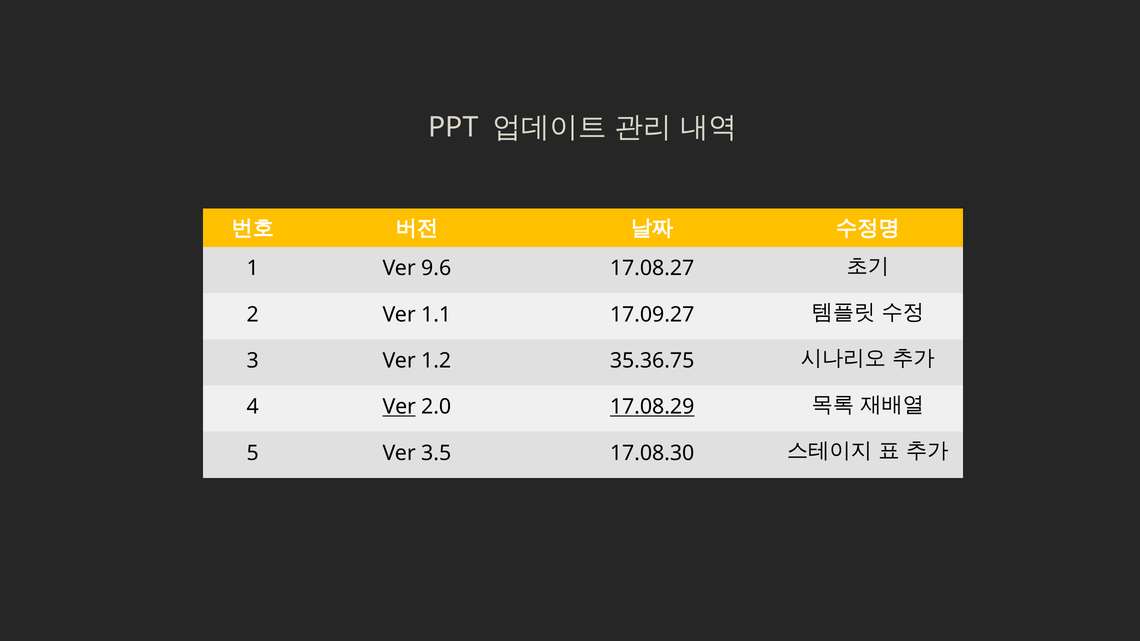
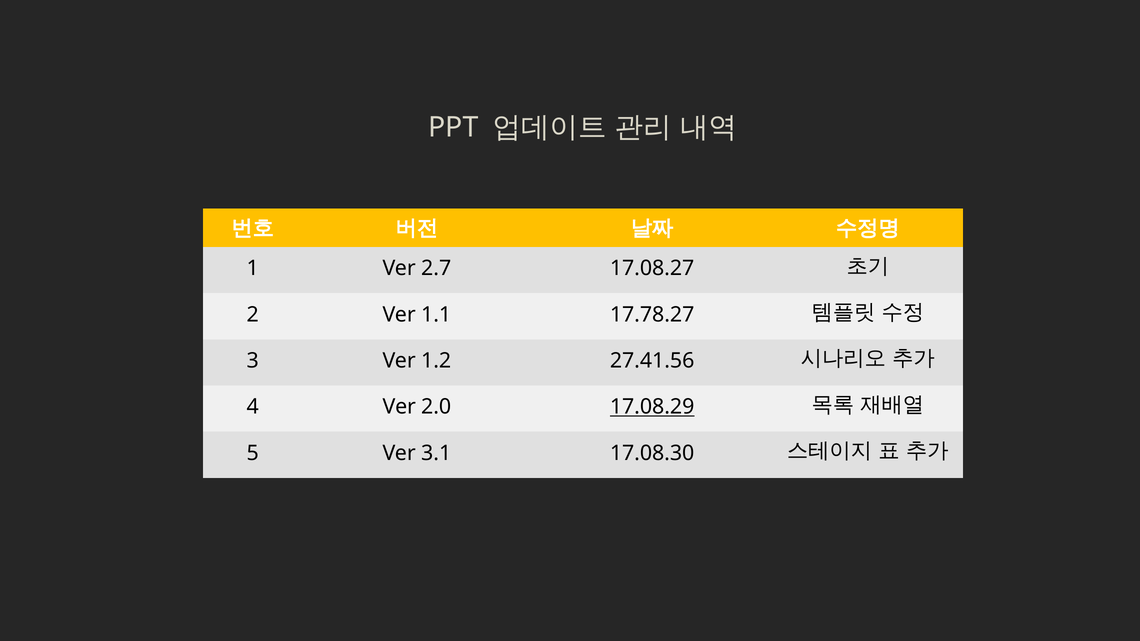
9.6: 9.6 -> 2.7
17.09.27: 17.09.27 -> 17.78.27
35.36.75: 35.36.75 -> 27.41.56
Ver at (399, 407) underline: present -> none
3.5: 3.5 -> 3.1
